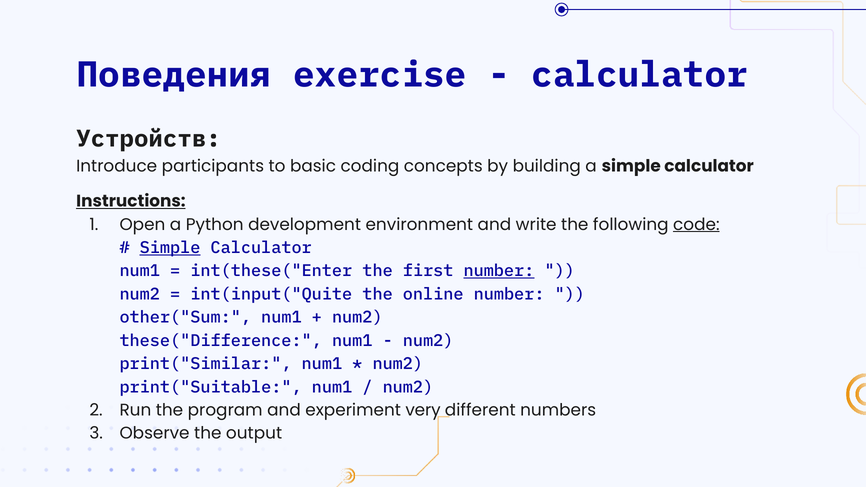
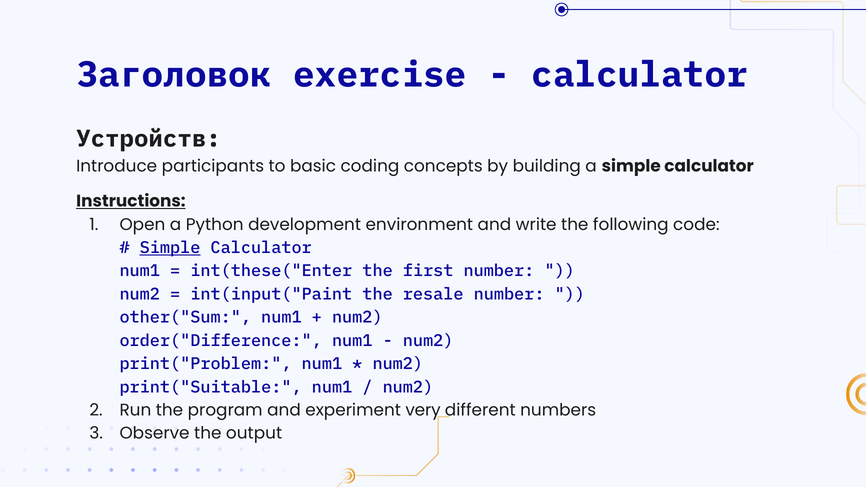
Поведения: Поведения -> Заголовок
code underline: present -> none
number at (499, 271) underline: present -> none
int(input("Quite: int(input("Quite -> int(input("Paint
online: online -> resale
these("Difference: these("Difference -> order("Difference
print("Similar: print("Similar -> print("Problem
